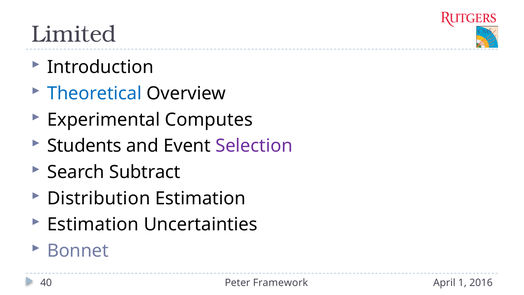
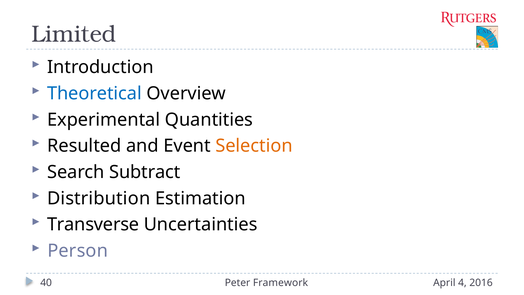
Computes: Computes -> Quantities
Students: Students -> Resulted
Selection colour: purple -> orange
Estimation at (93, 224): Estimation -> Transverse
Bonnet: Bonnet -> Person
1: 1 -> 4
